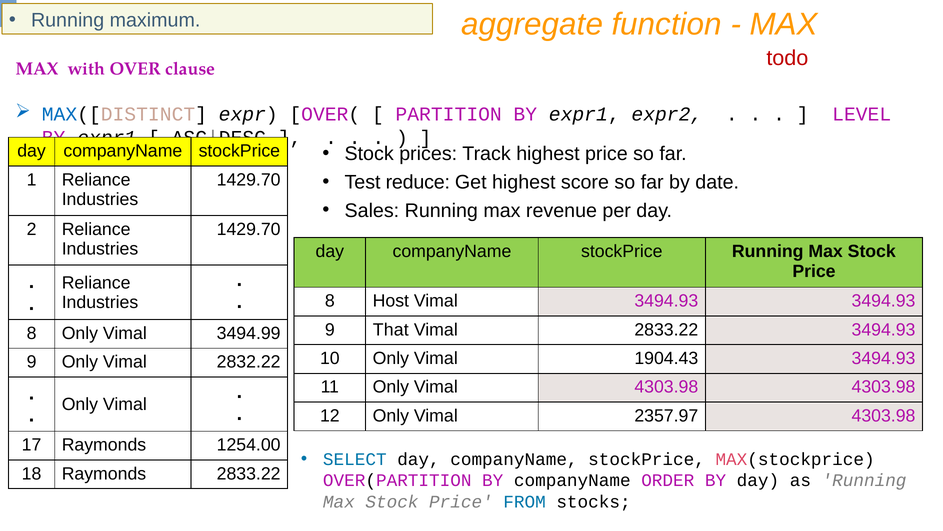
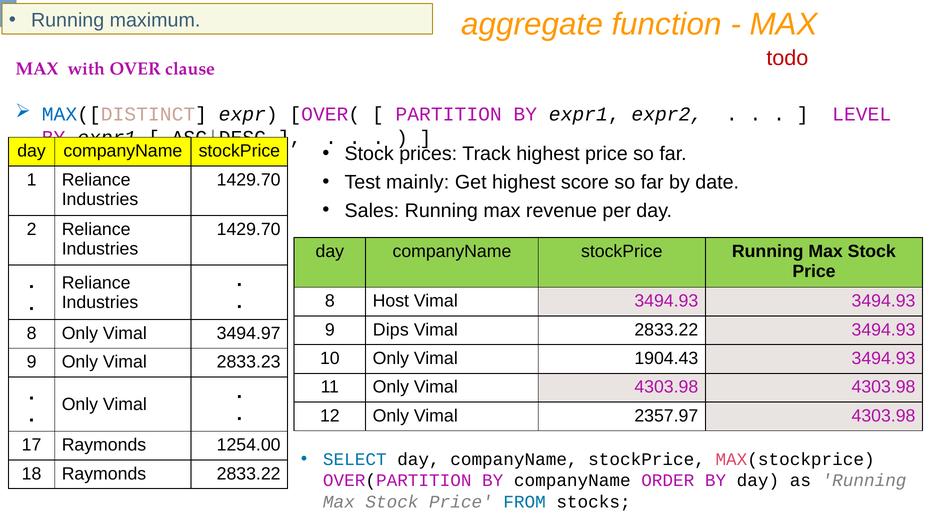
reduce: reduce -> mainly
That: That -> Dips
3494.99: 3494.99 -> 3494.97
2832.22: 2832.22 -> 2833.23
